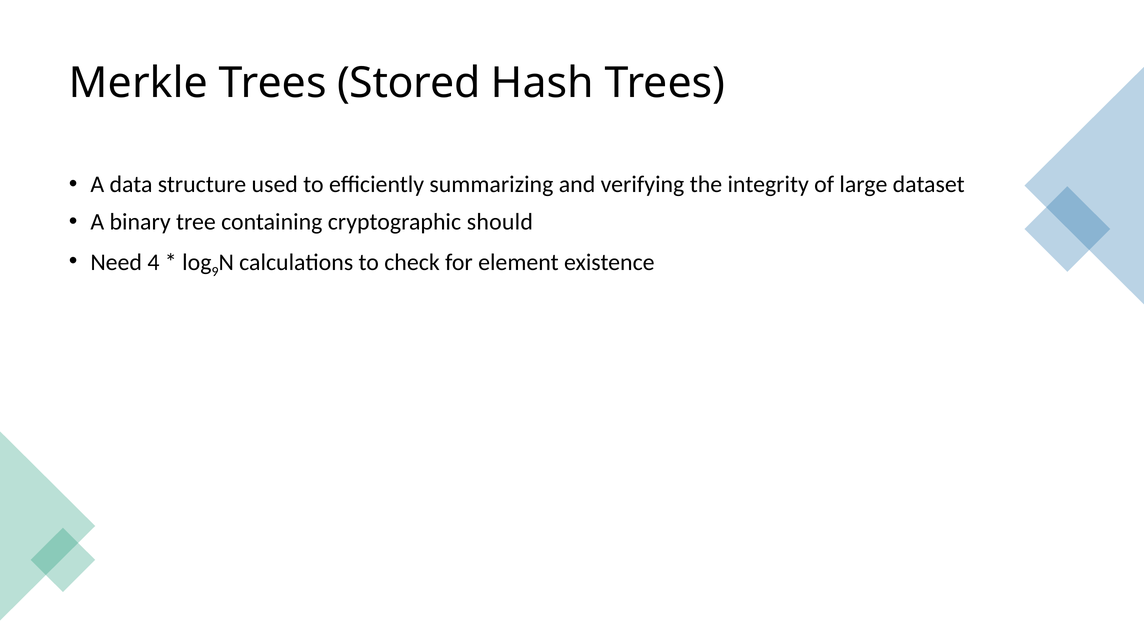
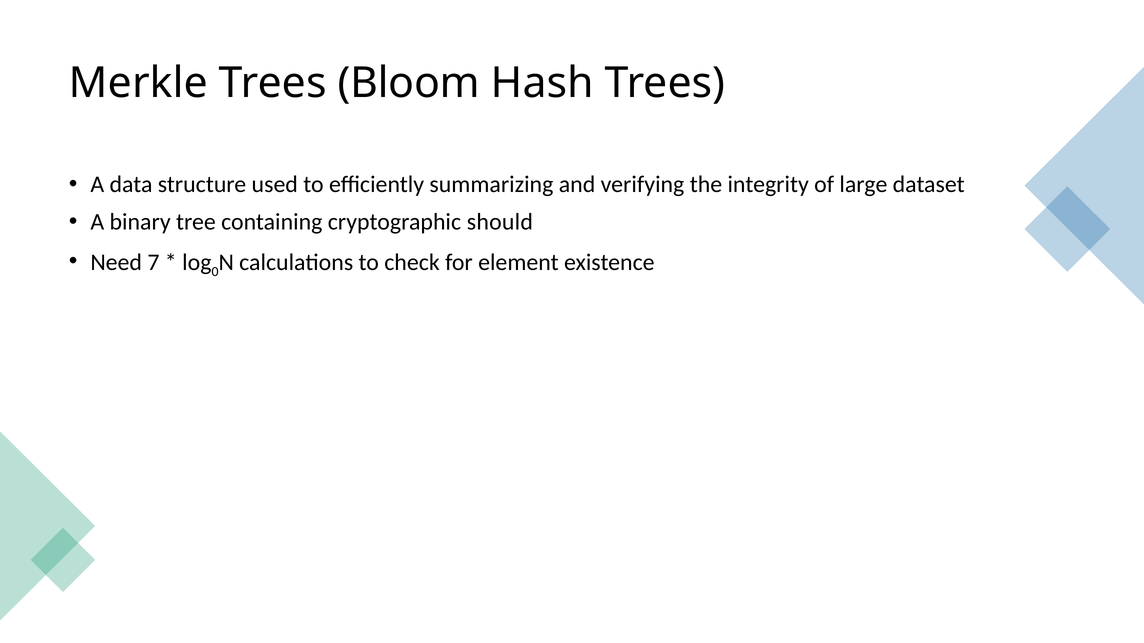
Stored: Stored -> Bloom
4: 4 -> 7
9: 9 -> 0
